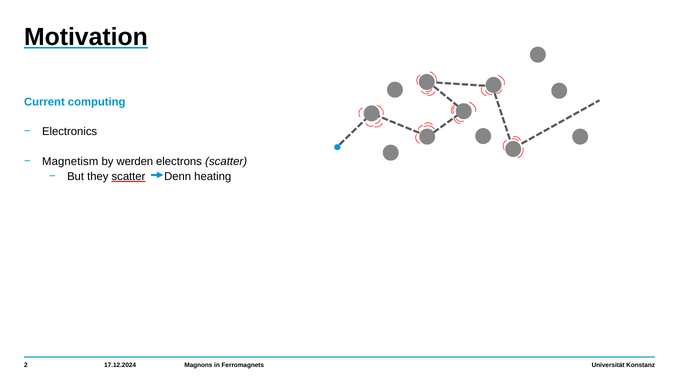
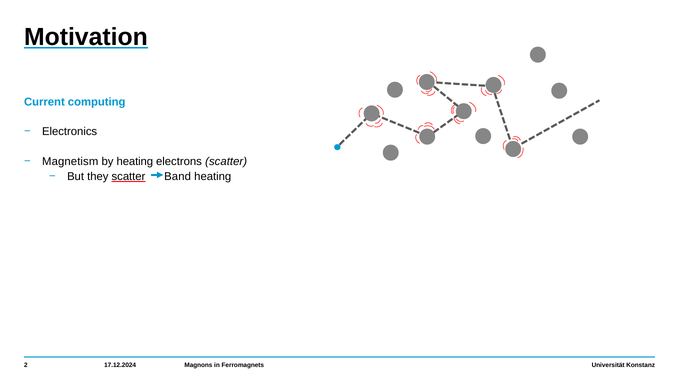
by werden: werden -> heating
Denn: Denn -> Band
